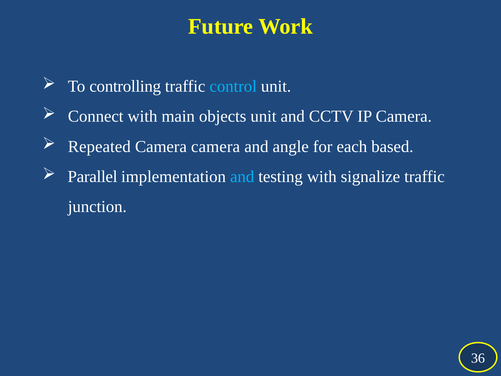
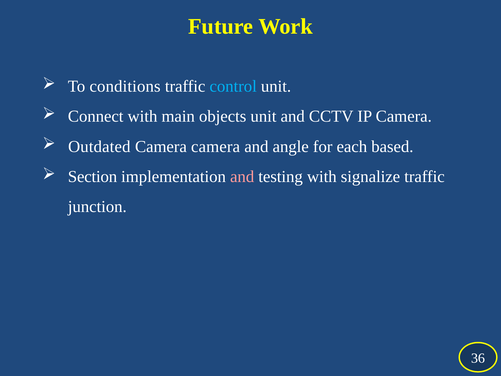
controlling: controlling -> conditions
Repeated: Repeated -> Outdated
Parallel: Parallel -> Section
and at (242, 176) colour: light blue -> pink
